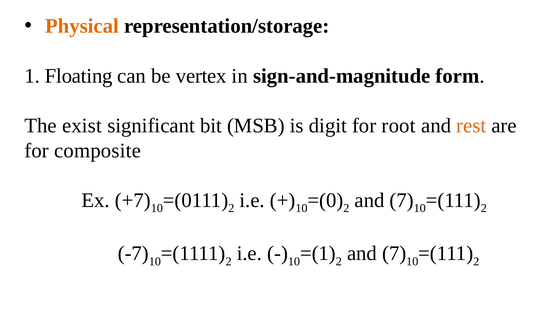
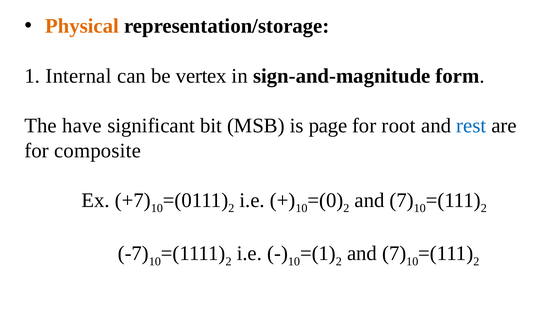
Floating: Floating -> Internal
exist: exist -> have
digit: digit -> page
rest colour: orange -> blue
